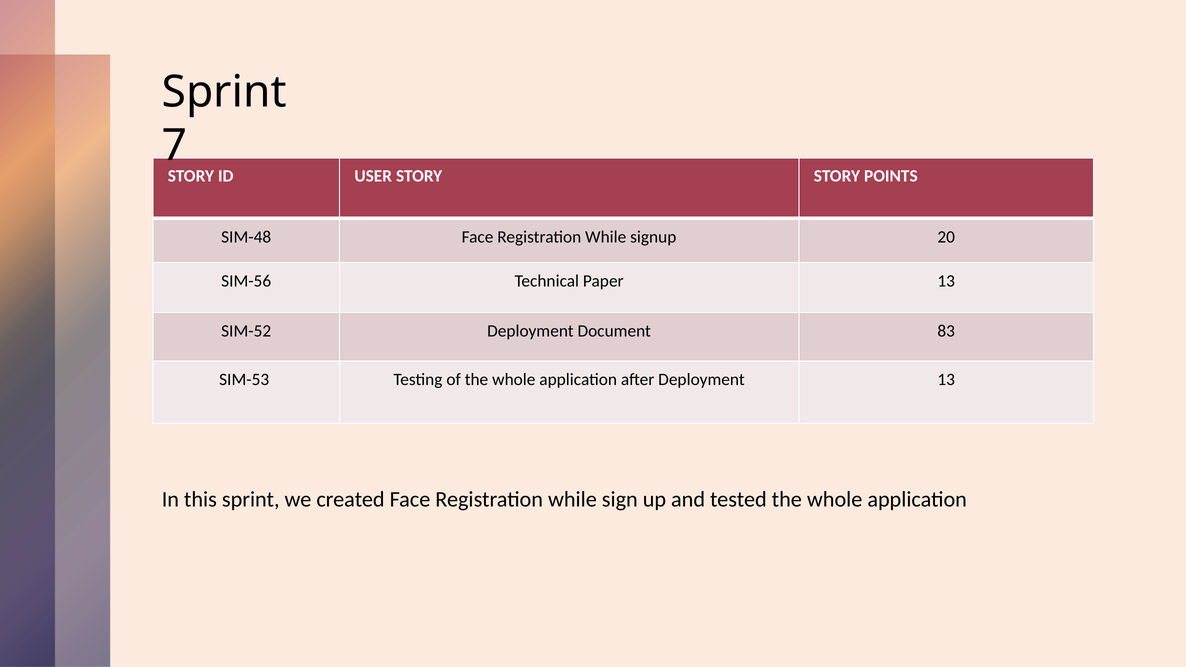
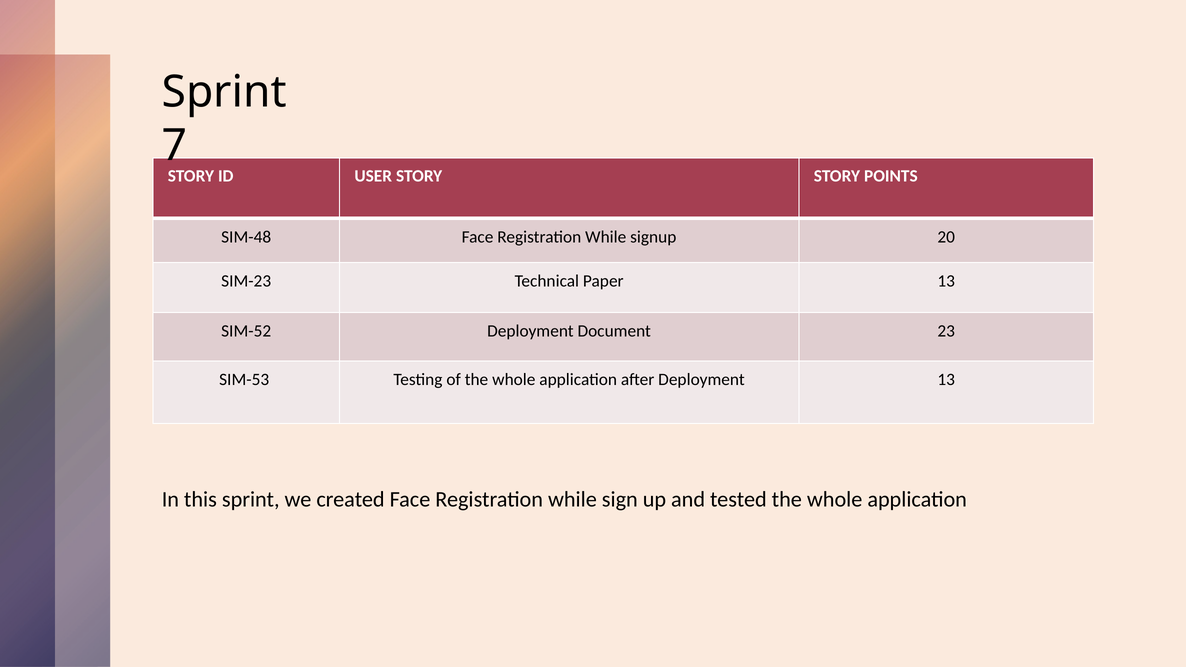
SIM-56: SIM-56 -> SIM-23
83: 83 -> 23
